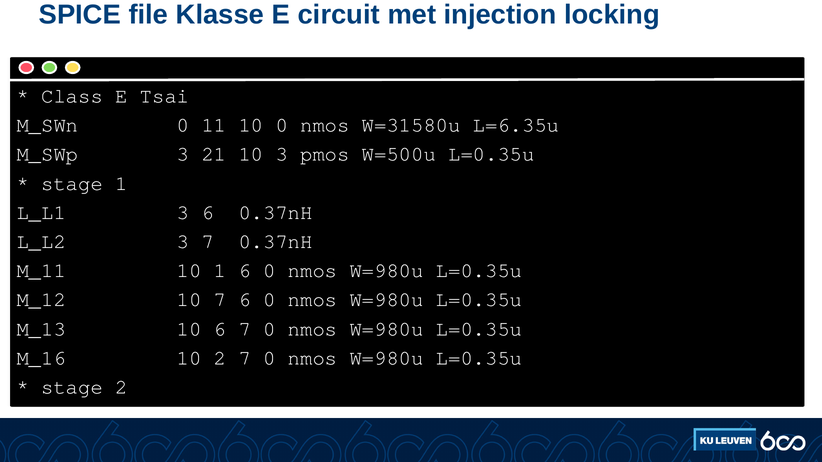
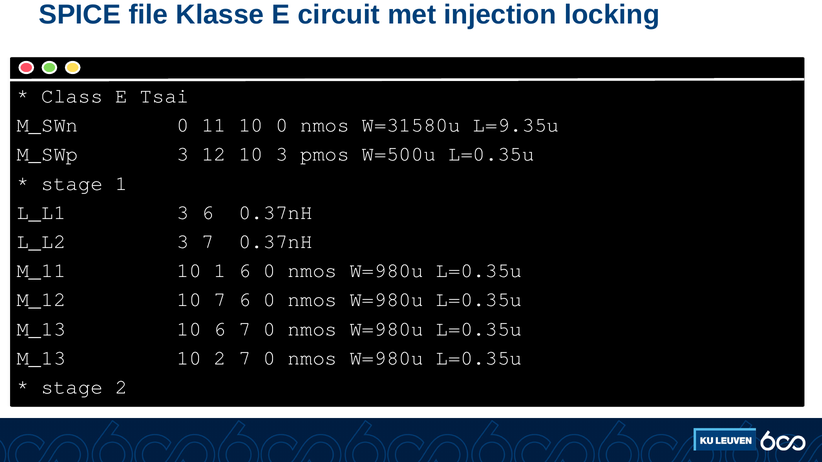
L=6.35u: L=6.35u -> L=9.35u
21: 21 -> 12
M_16 at (41, 358): M_16 -> M_13
